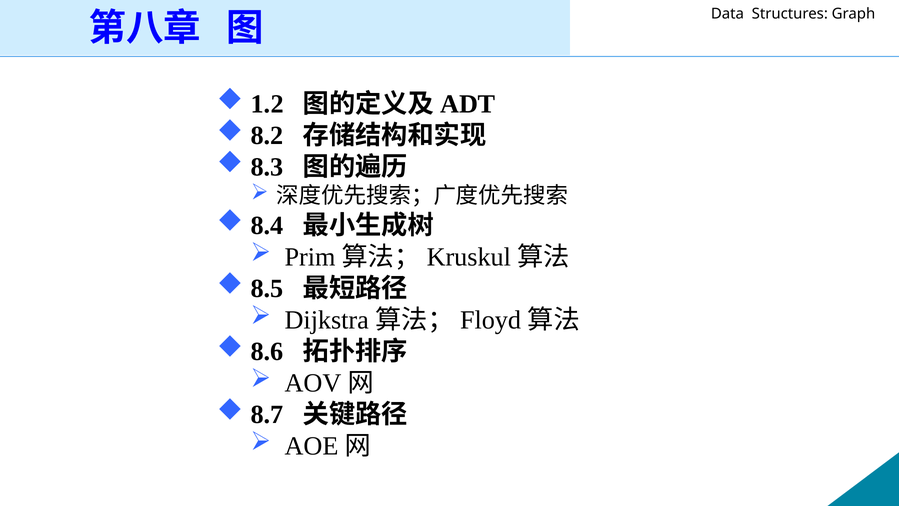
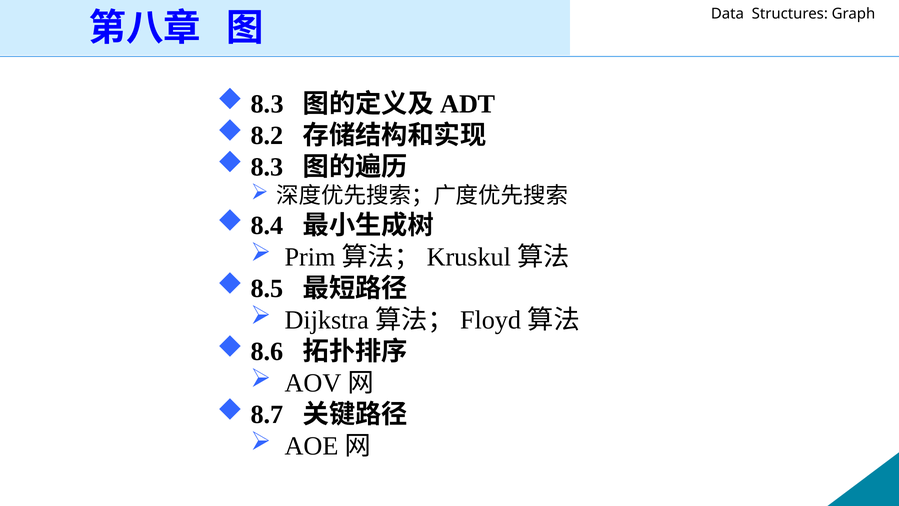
1.2 at (267, 104): 1.2 -> 8.3
